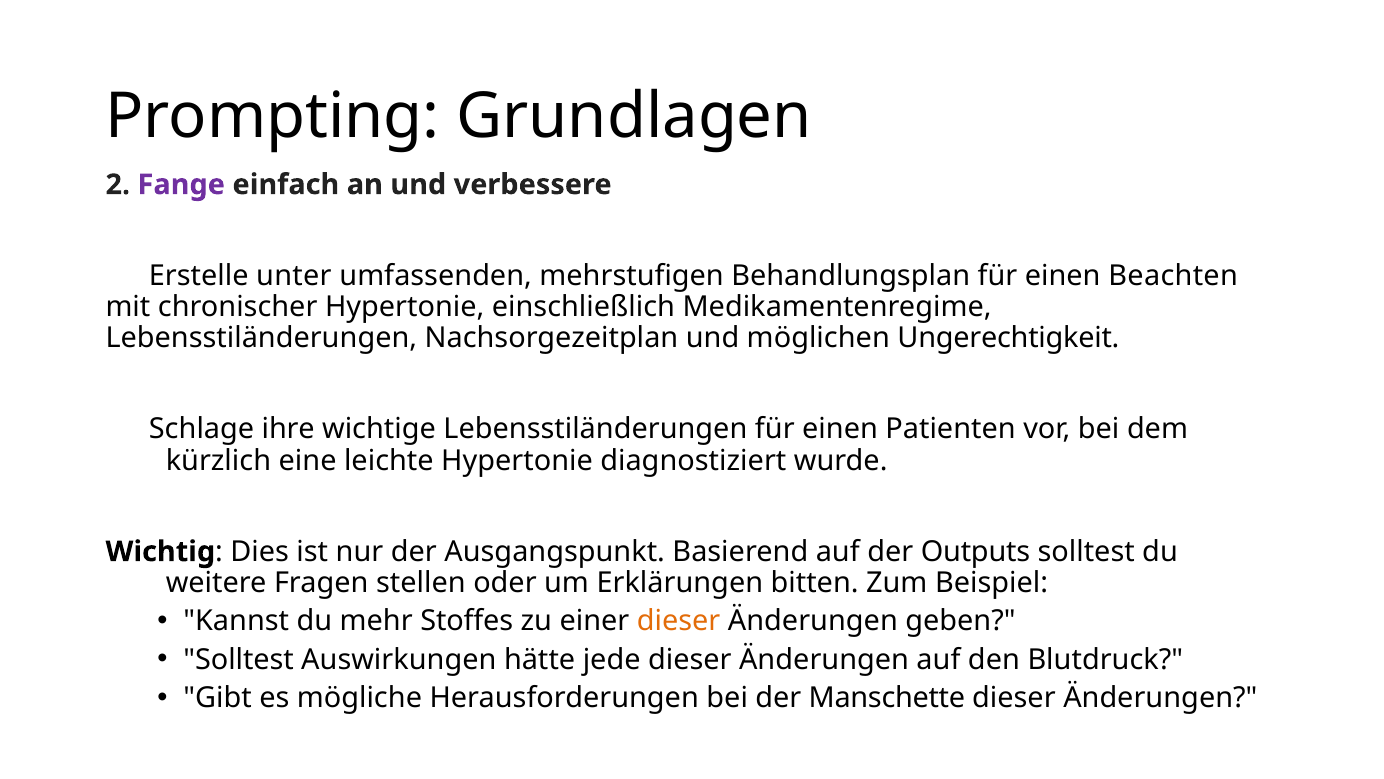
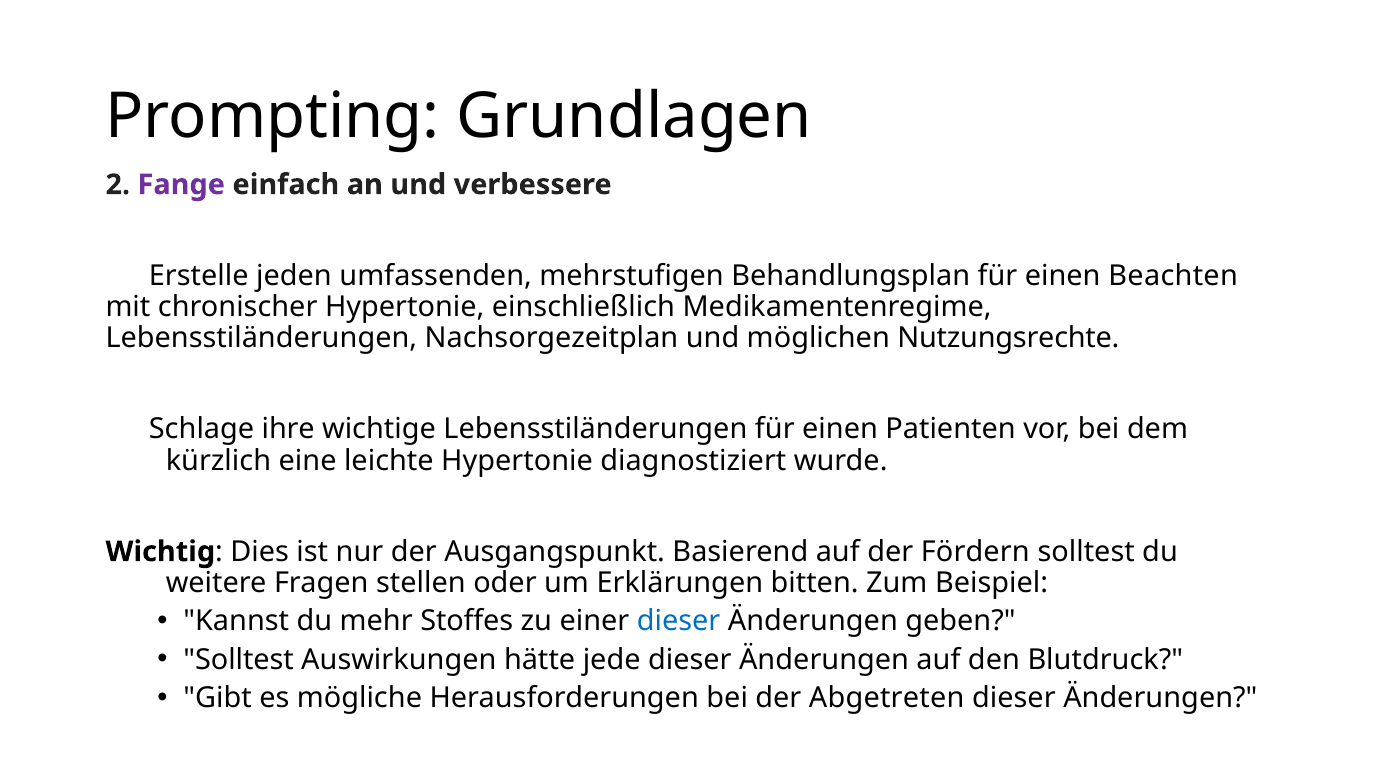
unter: unter -> jeden
Ungerechtigkeit: Ungerechtigkeit -> Nutzungsrechte
Outputs: Outputs -> Fördern
dieser at (679, 621) colour: orange -> blue
Manschette: Manschette -> Abgetreten
